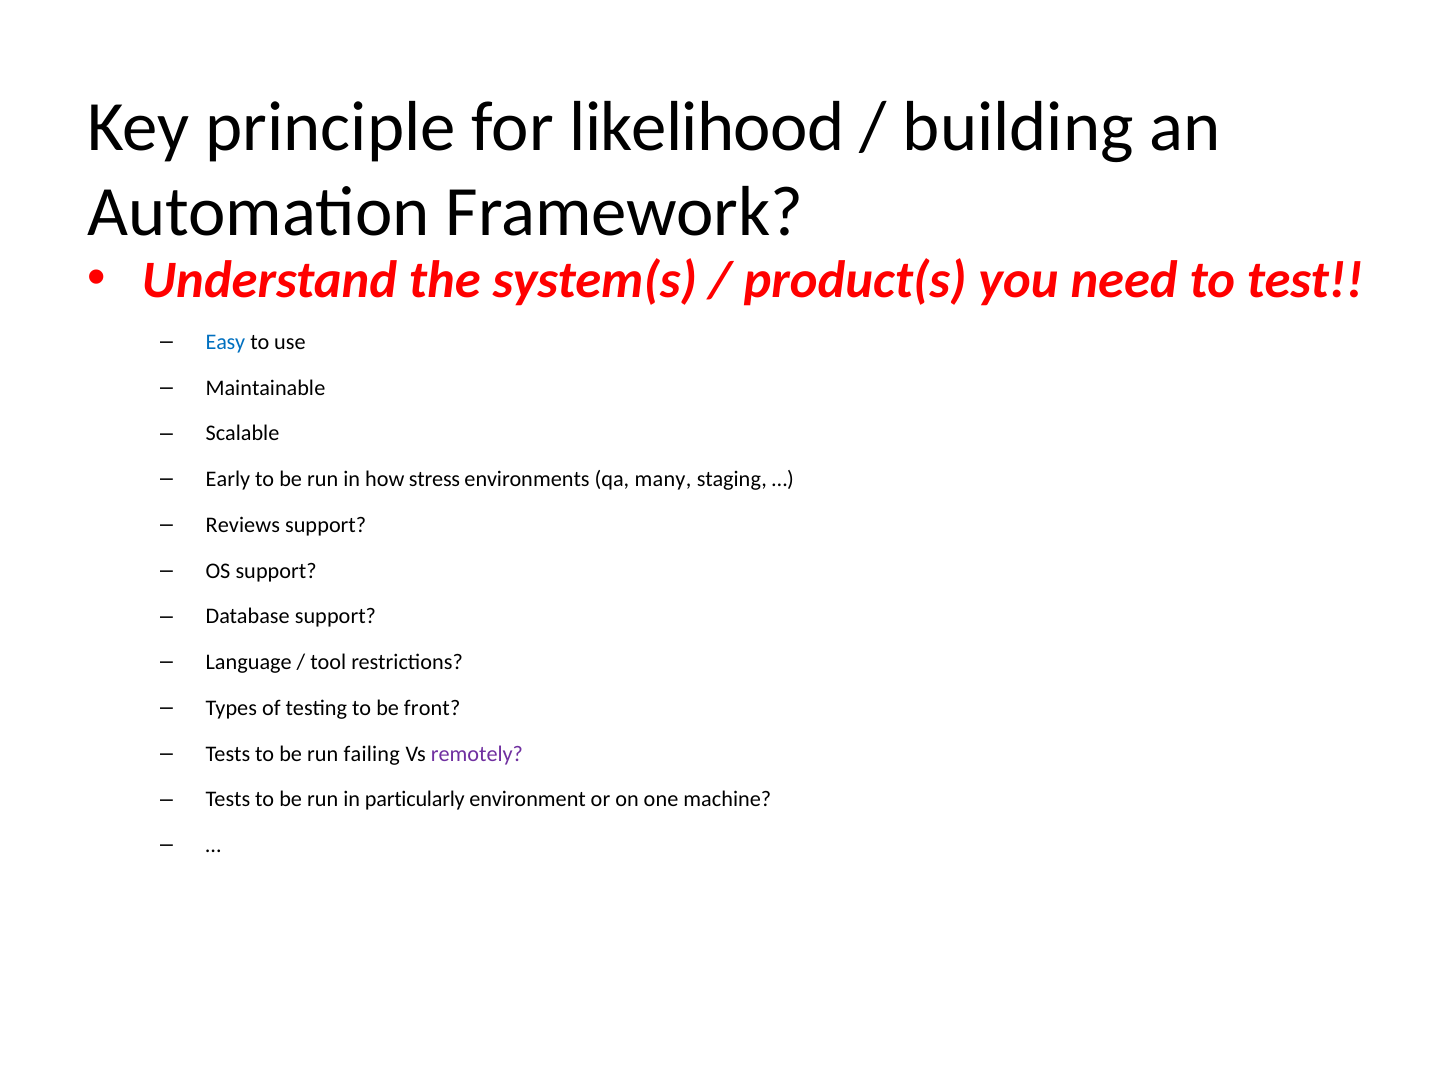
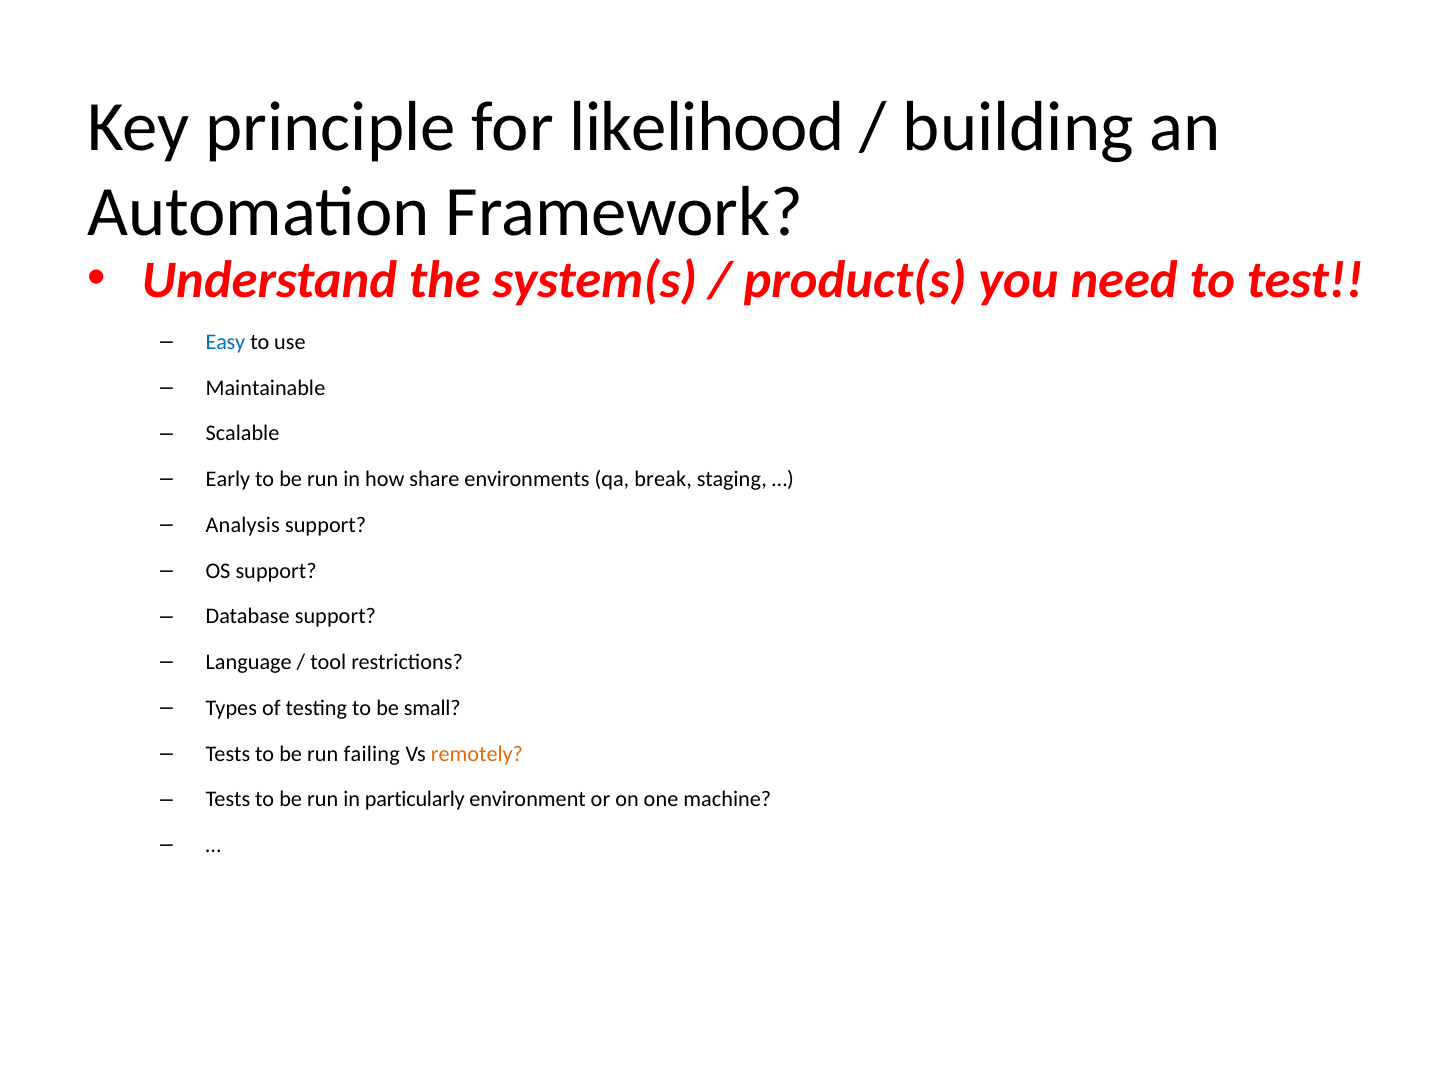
stress: stress -> share
many: many -> break
Reviews: Reviews -> Analysis
front: front -> small
remotely colour: purple -> orange
